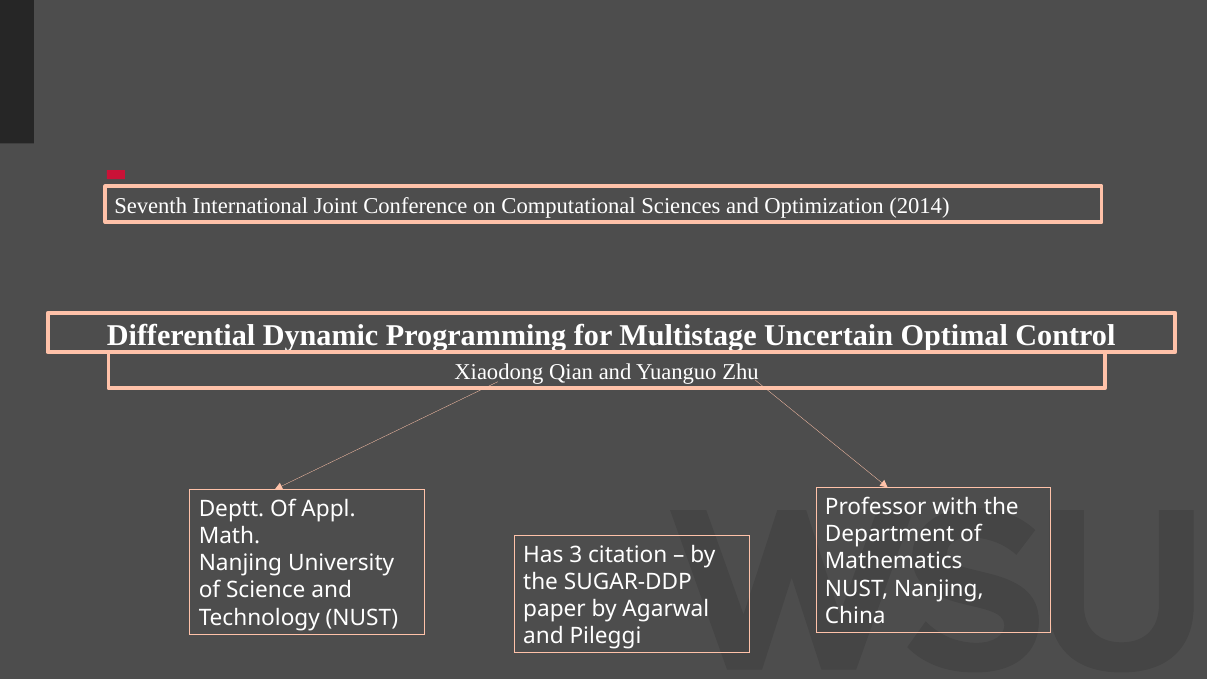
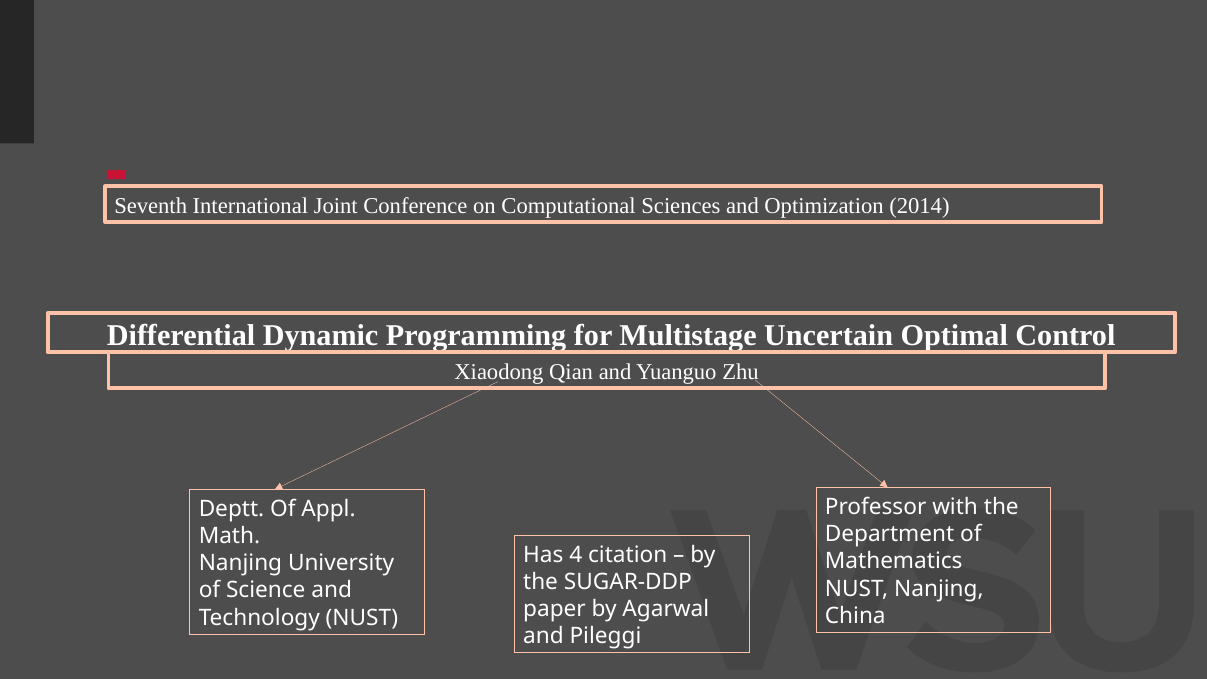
3: 3 -> 4
